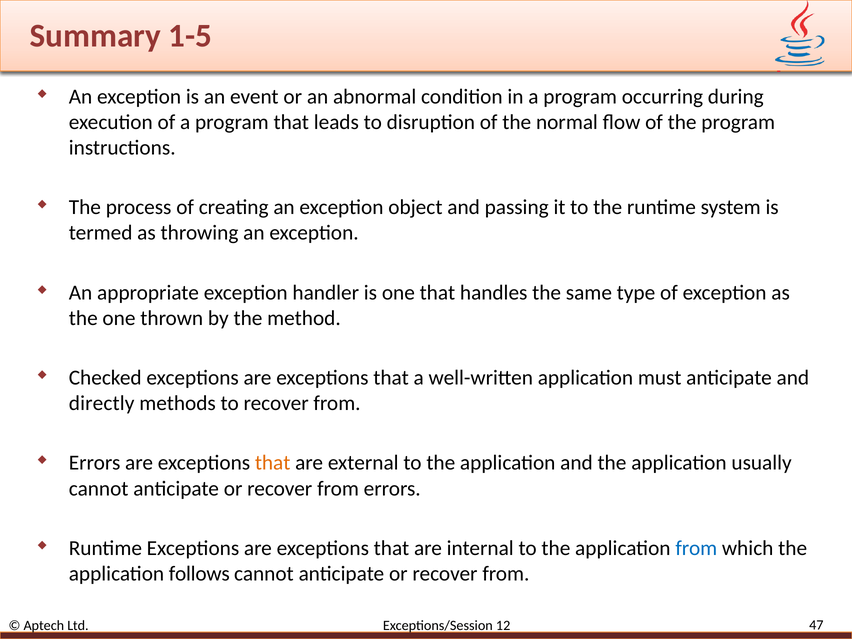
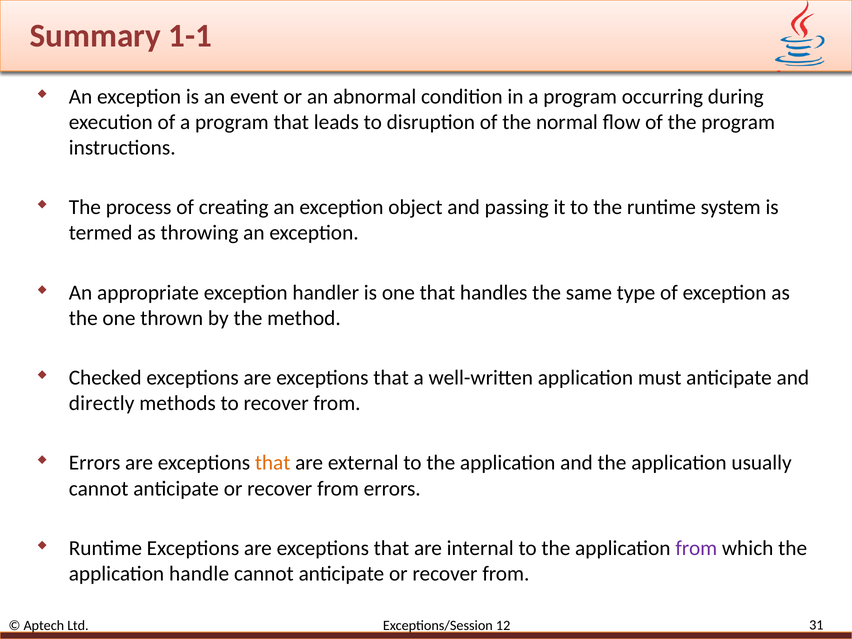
1-5: 1-5 -> 1-1
from at (696, 548) colour: blue -> purple
follows: follows -> handle
47: 47 -> 31
